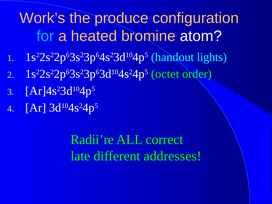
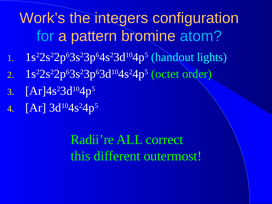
produce: produce -> integers
heated: heated -> pattern
atom colour: white -> light blue
late: late -> this
addresses: addresses -> outermost
